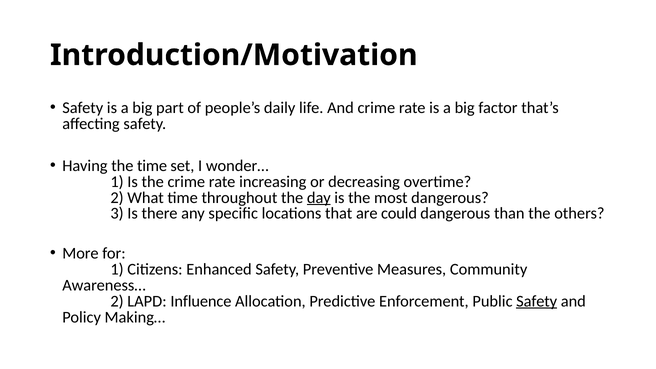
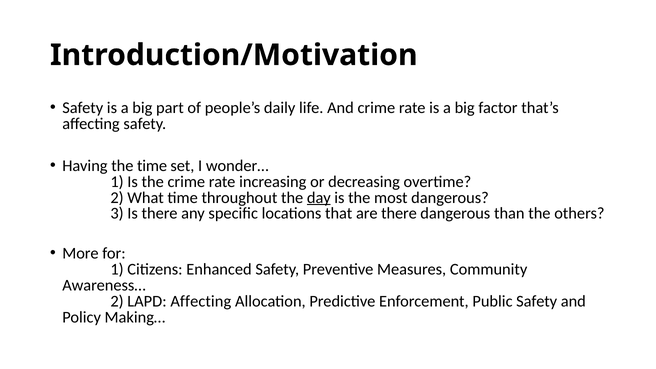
are could: could -> there
LAPD Influence: Influence -> Affecting
Safety at (537, 301) underline: present -> none
